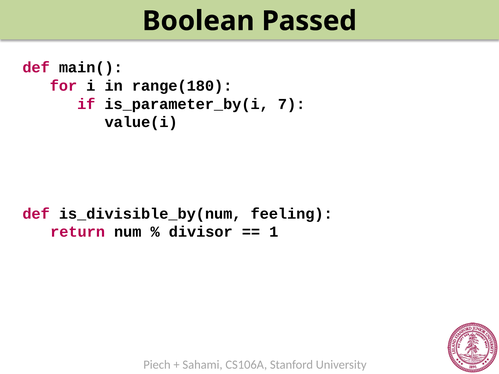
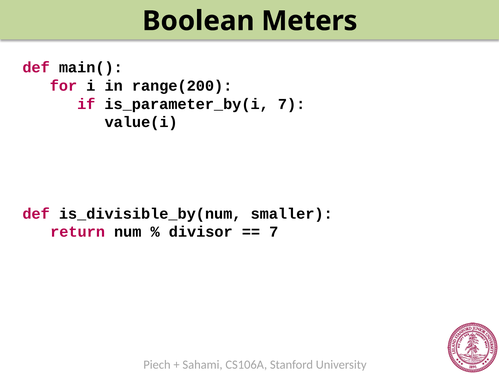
Passed: Passed -> Meters
range(180: range(180 -> range(200
feeling: feeling -> smaller
1 at (274, 232): 1 -> 7
